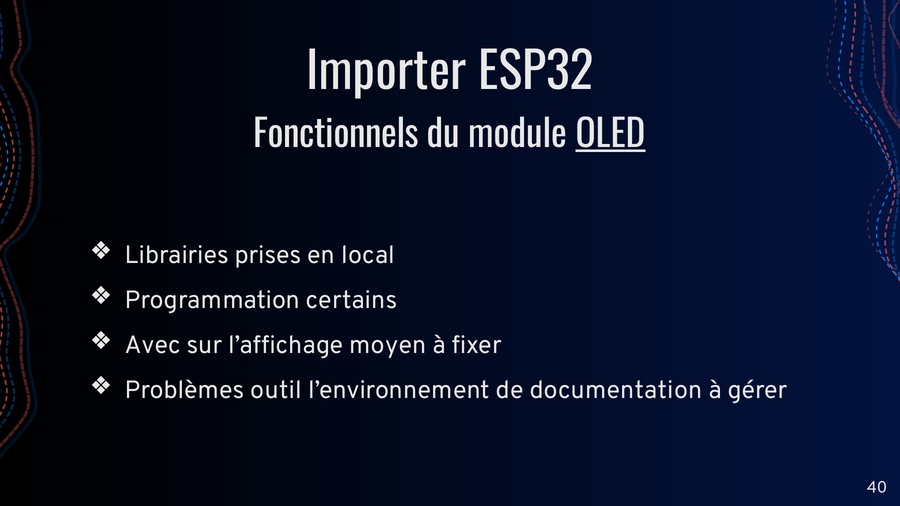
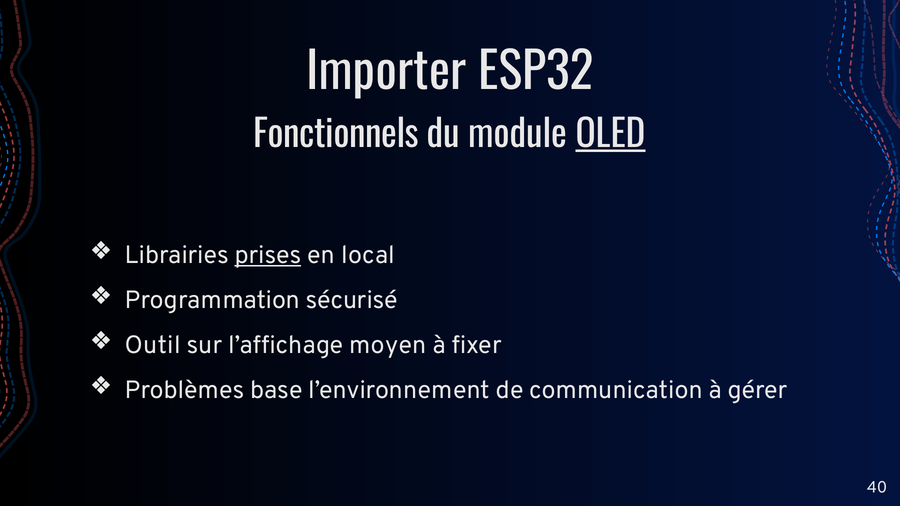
prises underline: none -> present
certains: certains -> sécurisé
Avec: Avec -> Outil
outil: outil -> base
documentation: documentation -> communication
